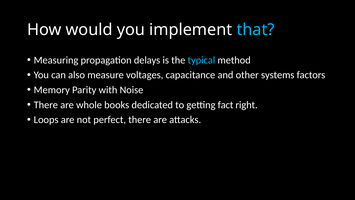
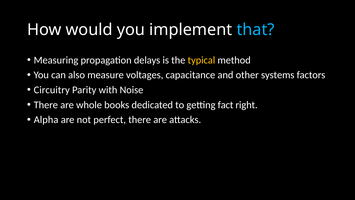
typical colour: light blue -> yellow
Memory: Memory -> Circuitry
Loops: Loops -> Alpha
